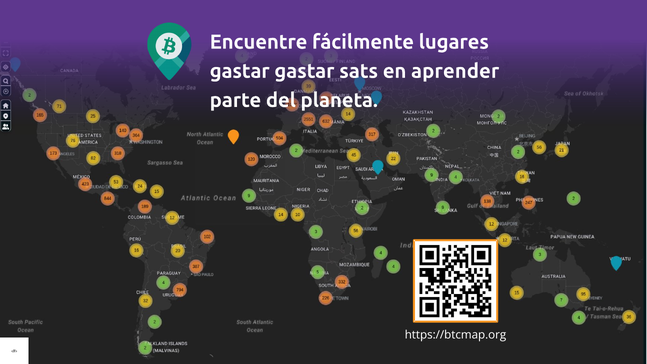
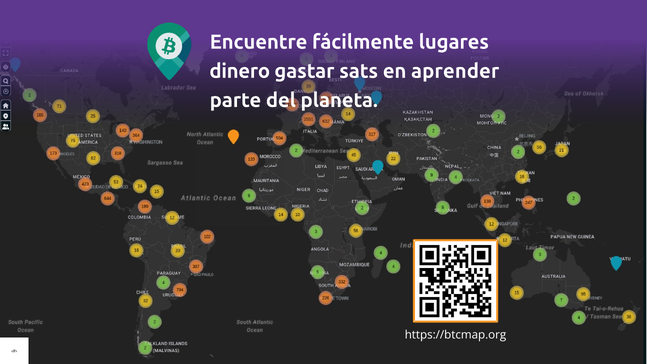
gastar at (240, 71): gastar -> dinero
